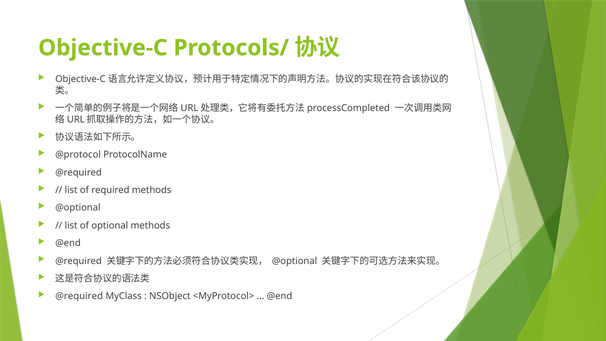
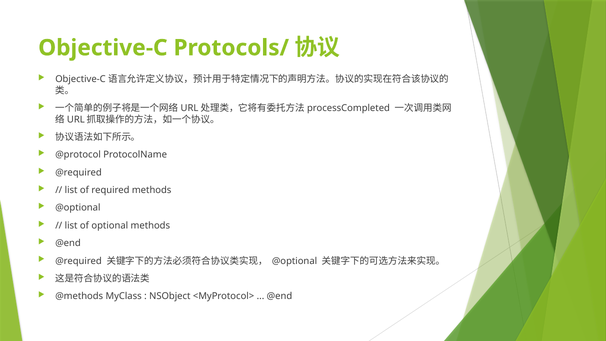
@required at (79, 296): @required -> @methods
